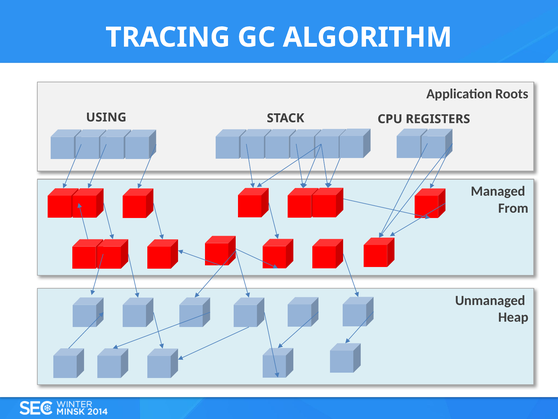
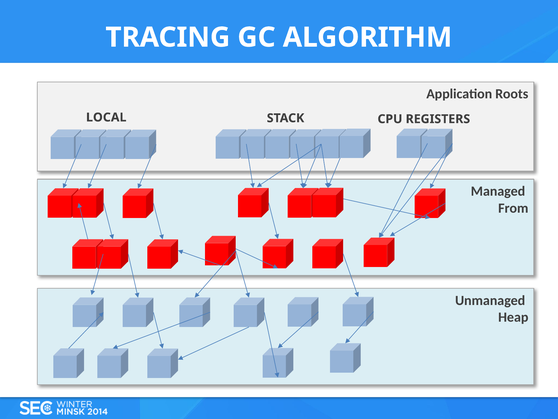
USING: USING -> LOCAL
